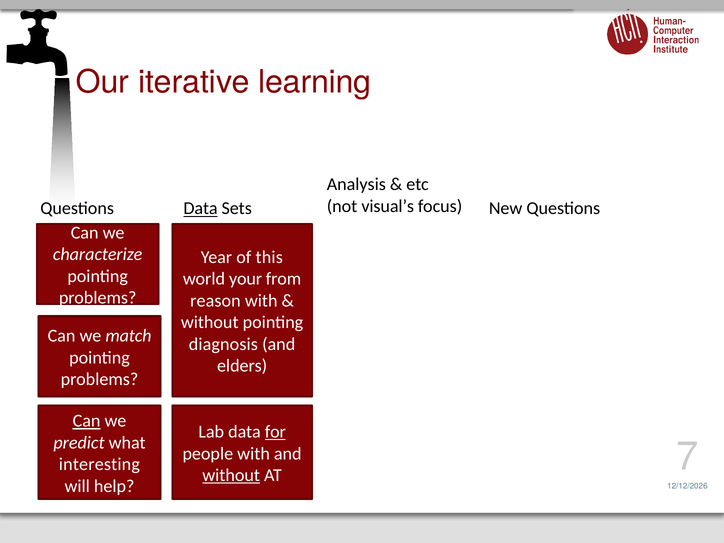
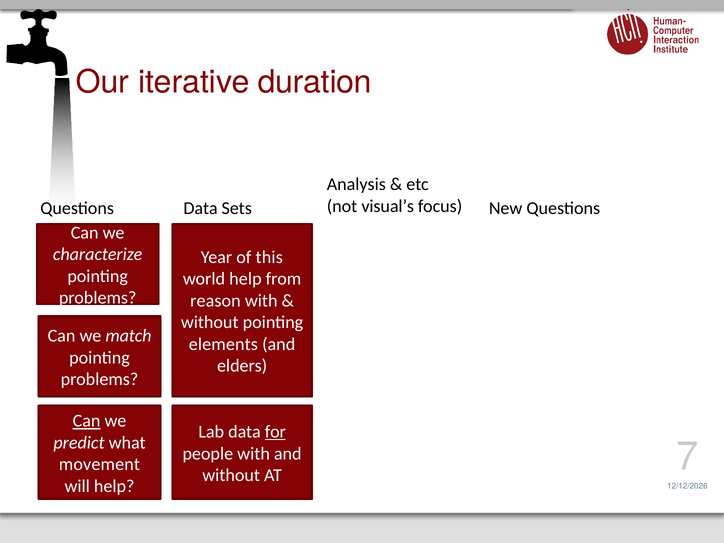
learning: learning -> duration
Data at (201, 209) underline: present -> none
world your: your -> help
diagnosis: diagnosis -> elements
interesting: interesting -> movement
without at (231, 475) underline: present -> none
